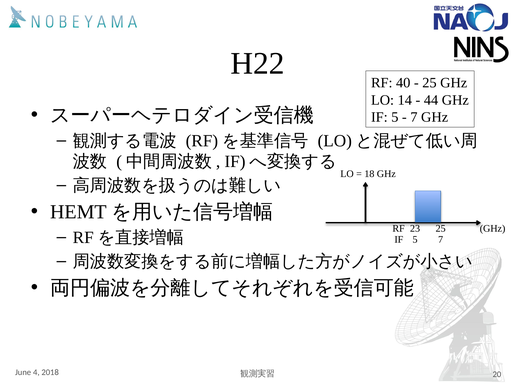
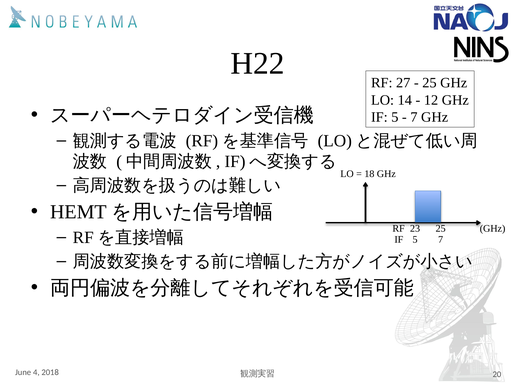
40: 40 -> 27
44: 44 -> 12
